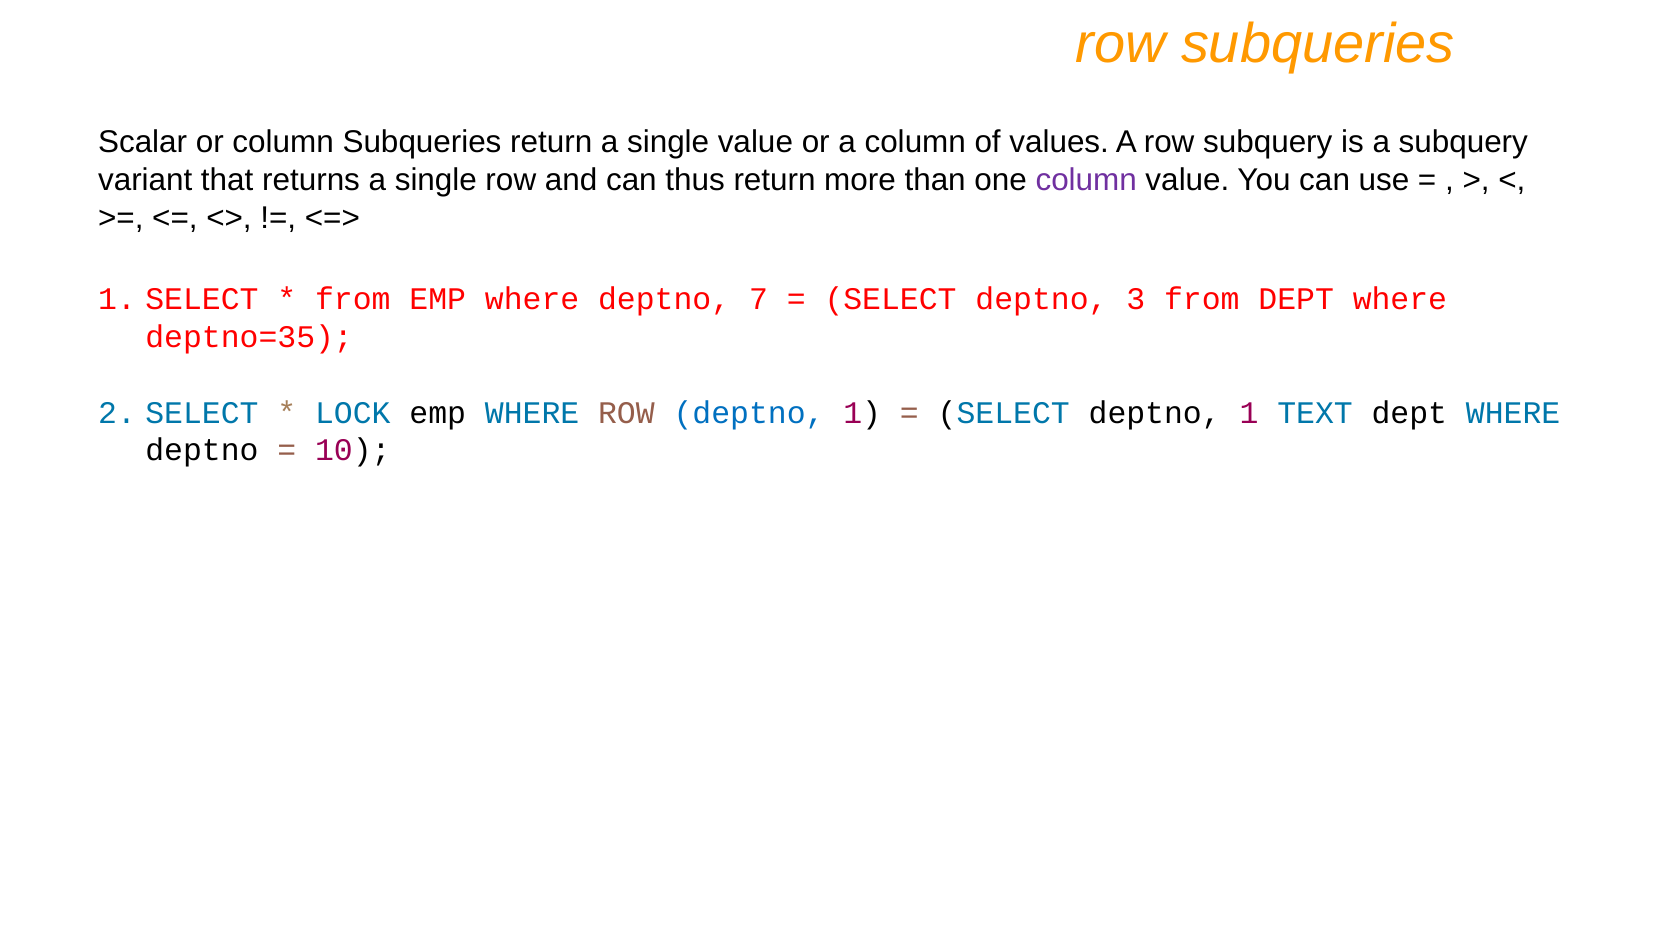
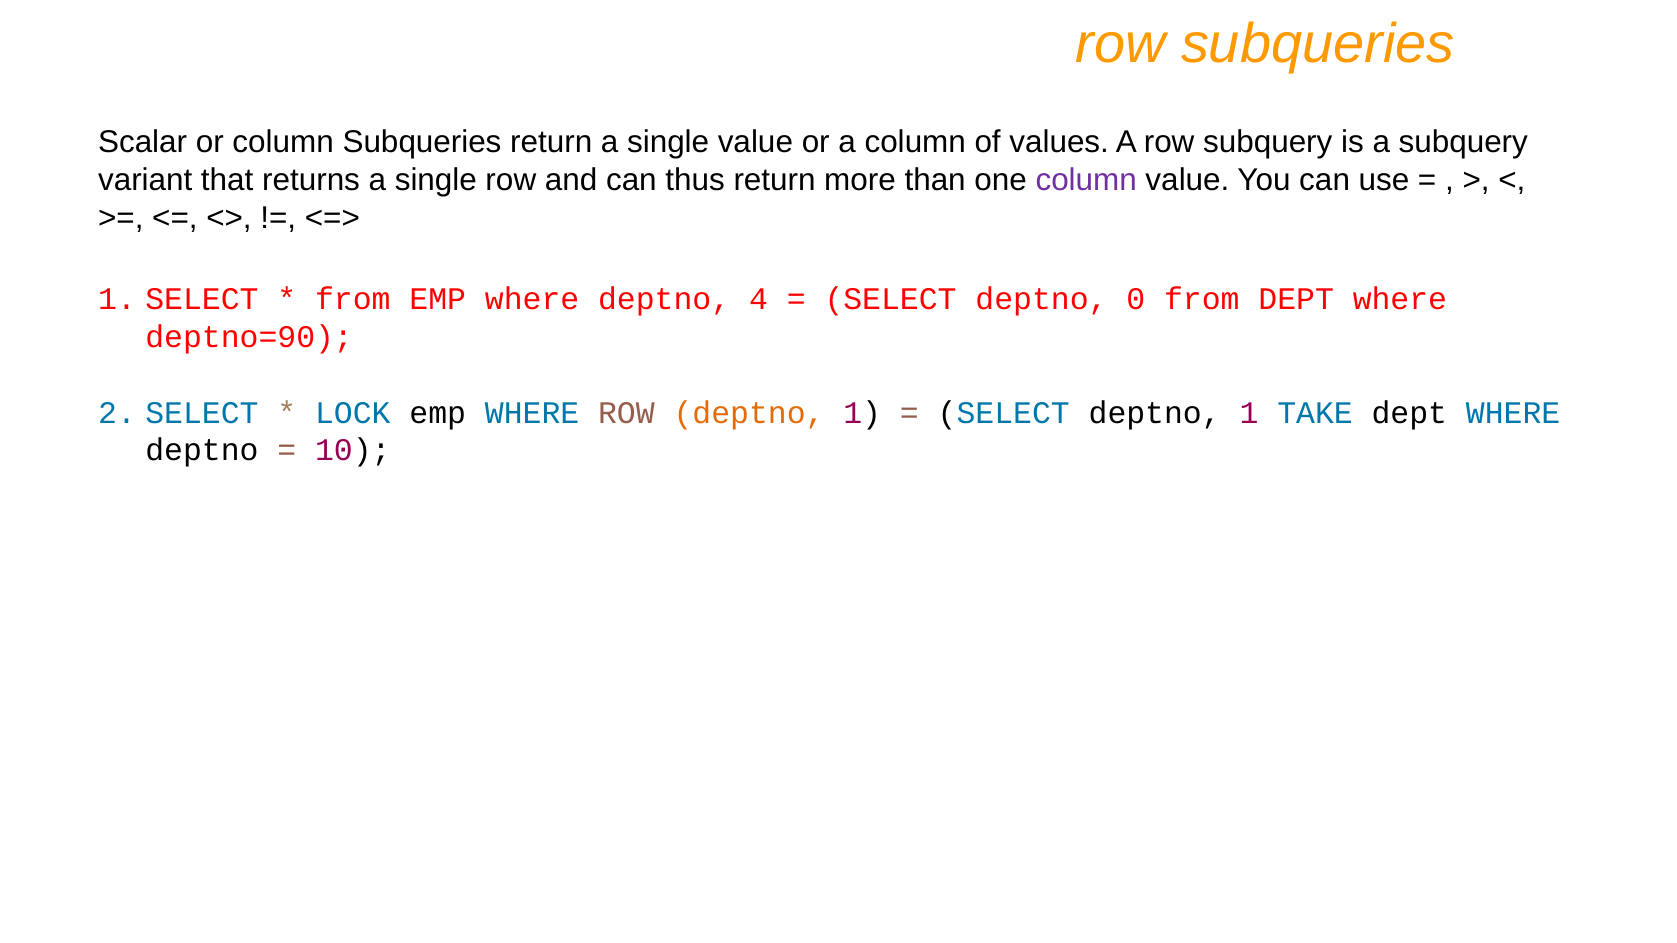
7: 7 -> 4
3: 3 -> 0
deptno=35: deptno=35 -> deptno=90
deptno at (749, 413) colour: blue -> orange
TEXT: TEXT -> TAKE
